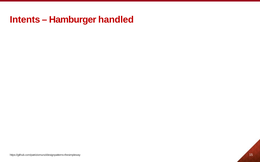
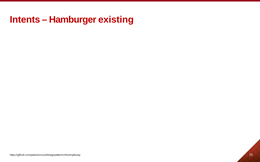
handled: handled -> existing
